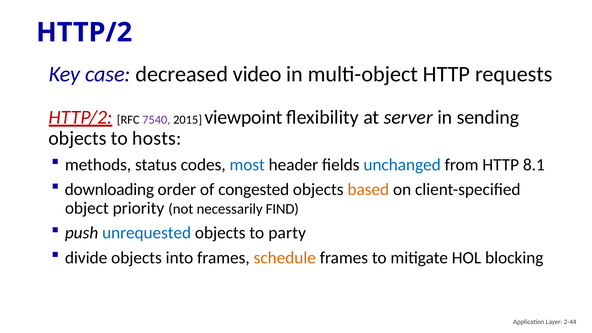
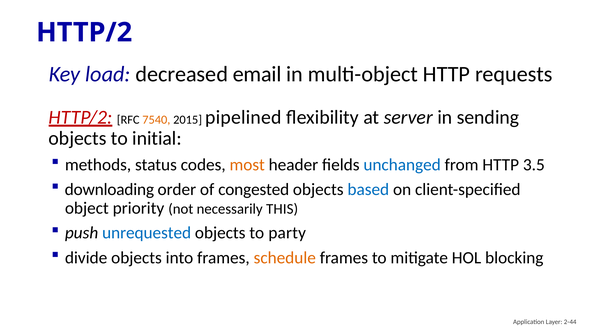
case: case -> load
video: video -> email
7540 colour: purple -> orange
viewpoint: viewpoint -> pipelined
hosts: hosts -> initial
most colour: blue -> orange
8.1: 8.1 -> 3.5
based colour: orange -> blue
FIND: FIND -> THIS
